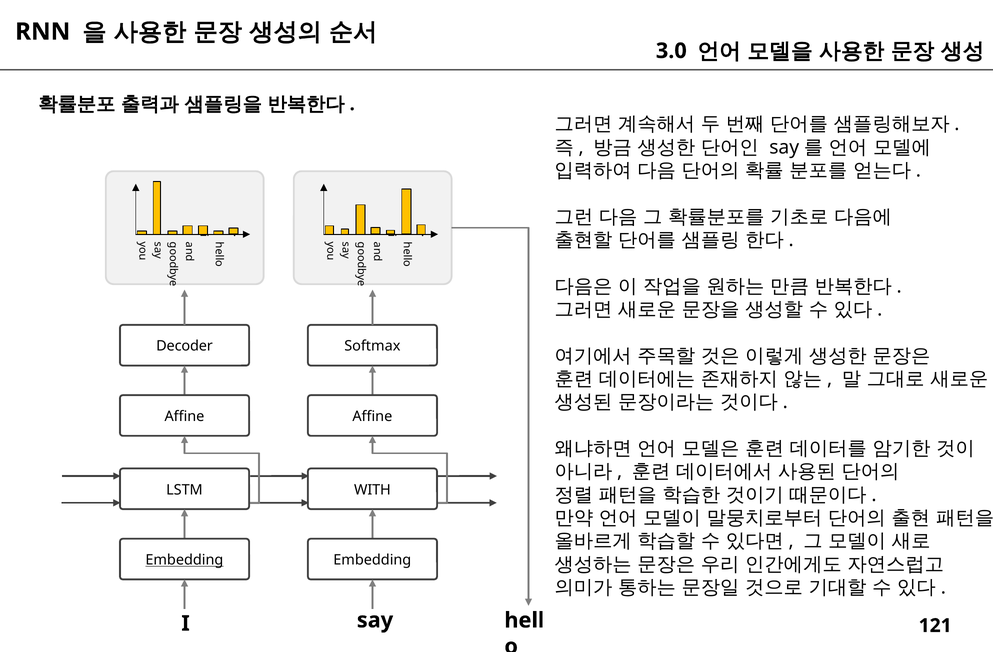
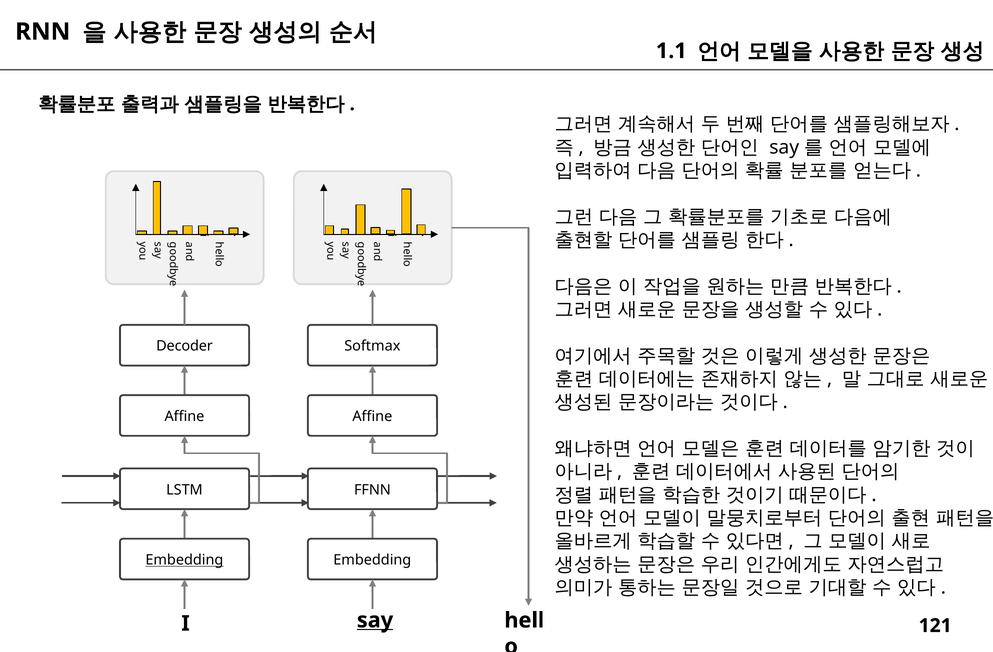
3.0: 3.0 -> 1.1
WITH: WITH -> FFNN
say underline: none -> present
